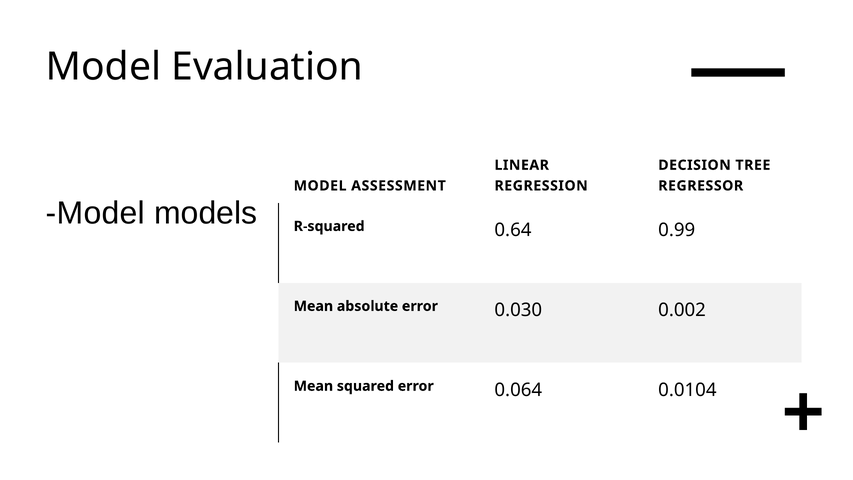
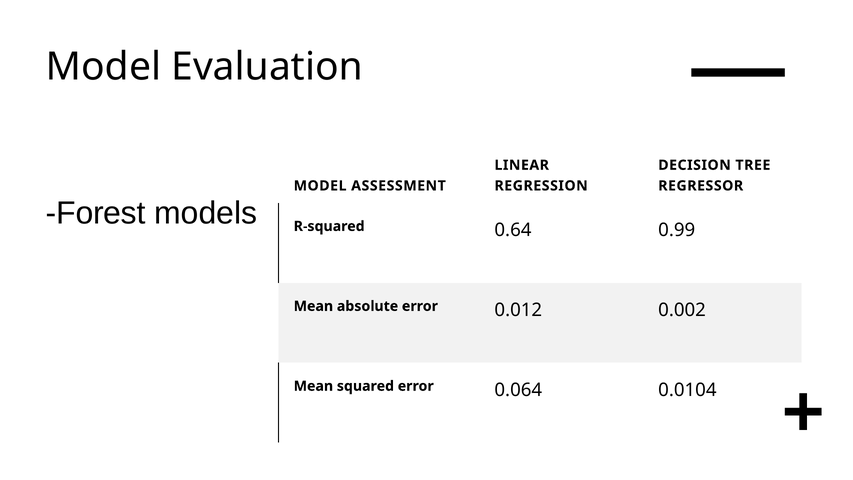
Model at (95, 213): Model -> Forest
0.030: 0.030 -> 0.012
